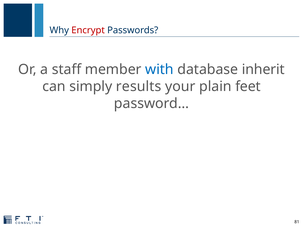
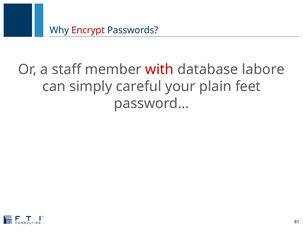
with colour: blue -> red
inherit: inherit -> labore
results: results -> careful
